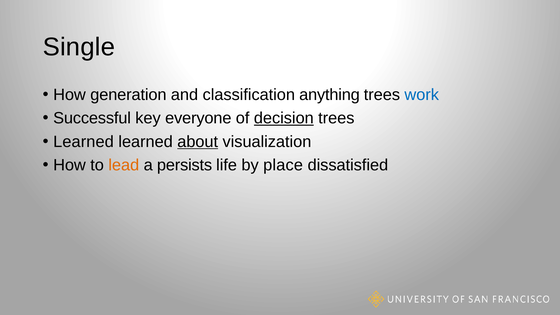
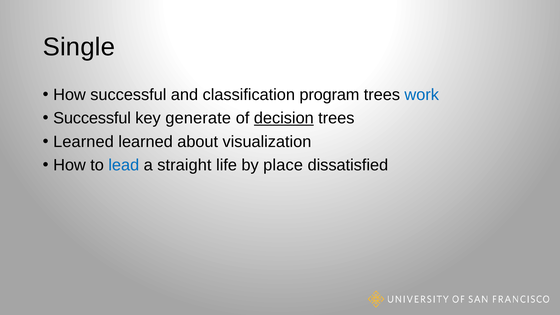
How generation: generation -> successful
anything: anything -> program
everyone: everyone -> generate
about underline: present -> none
lead colour: orange -> blue
persists: persists -> straight
